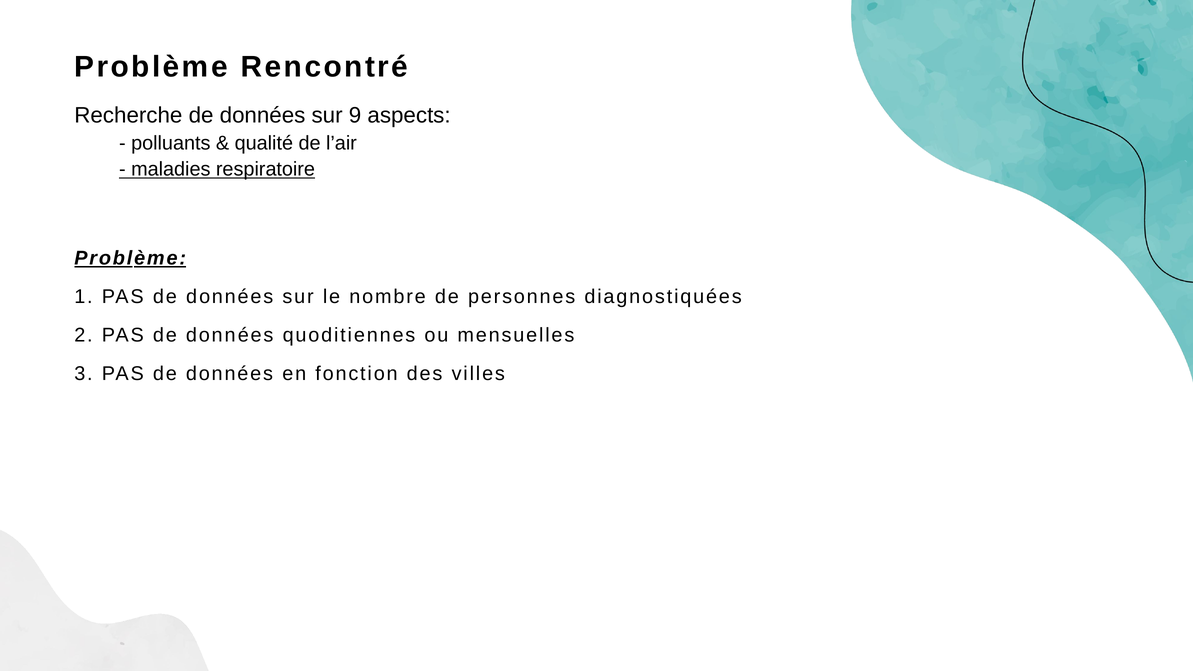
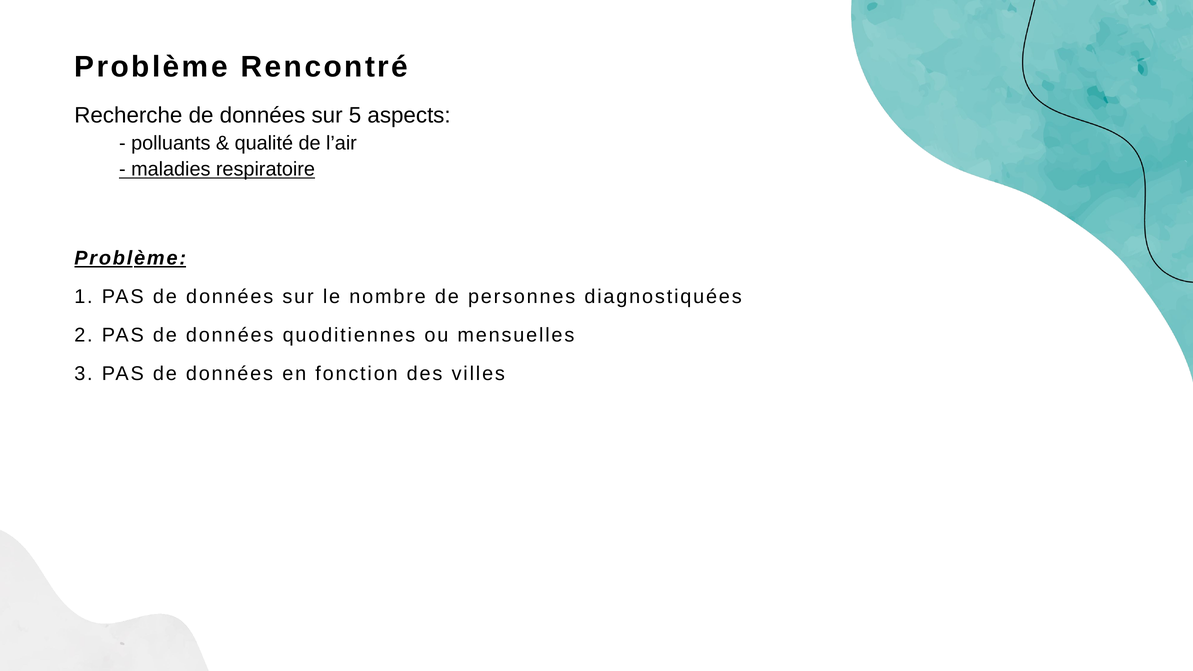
9: 9 -> 5
